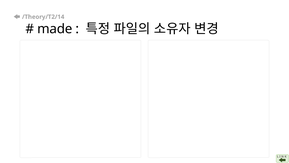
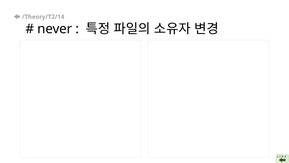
made: made -> never
